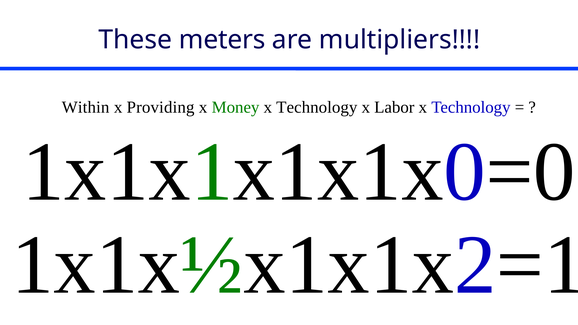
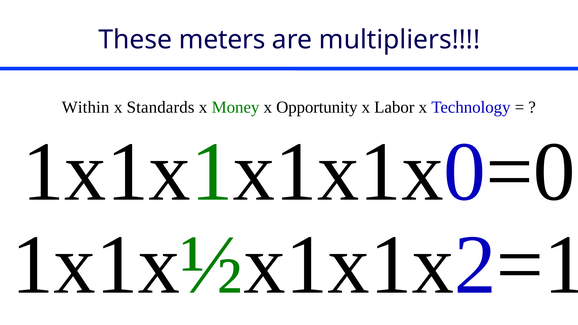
Providing: Providing -> Standards
Money x Technology: Technology -> Opportunity
